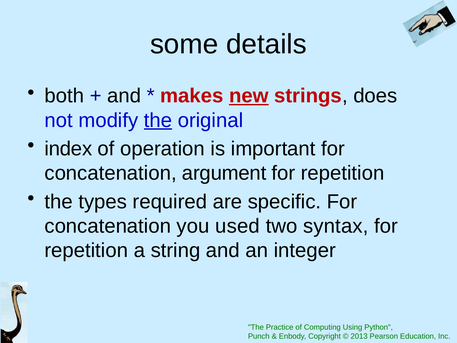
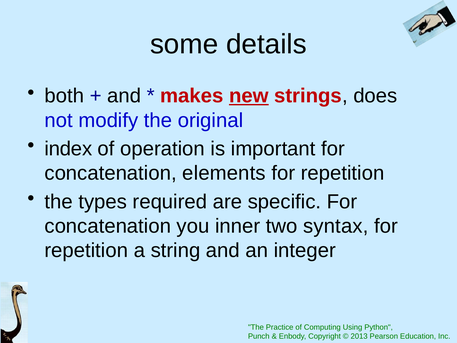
the at (158, 120) underline: present -> none
argument: argument -> elements
used: used -> inner
